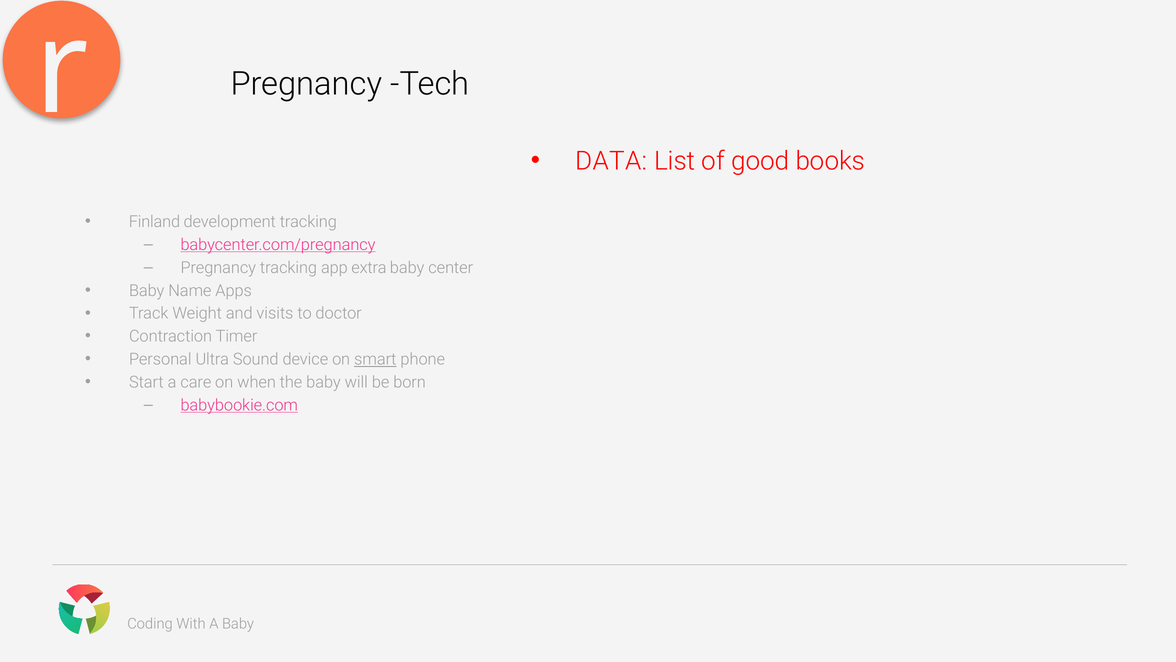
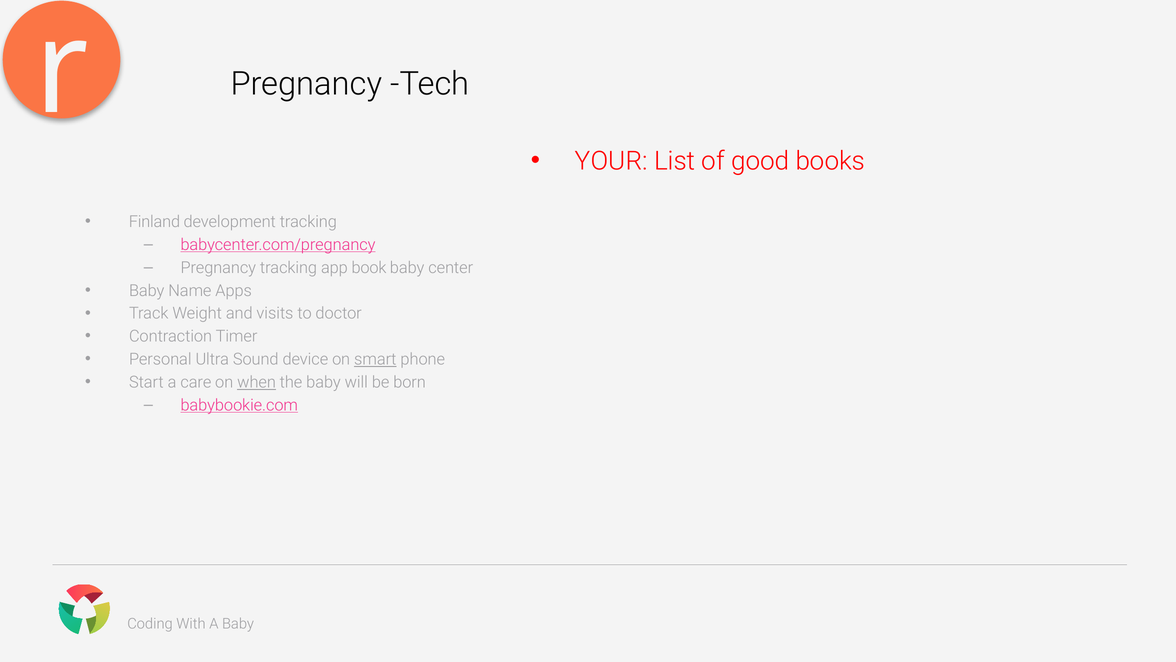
DATA: DATA -> YOUR
extra: extra -> book
when underline: none -> present
